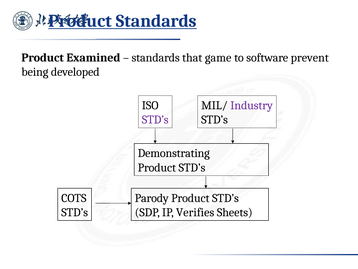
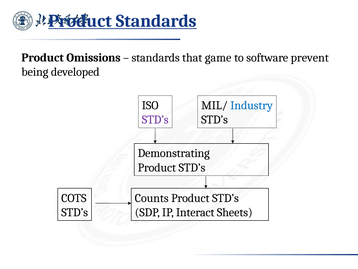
Examined: Examined -> Omissions
Industry colour: purple -> blue
Parody: Parody -> Counts
Verifies: Verifies -> Interact
